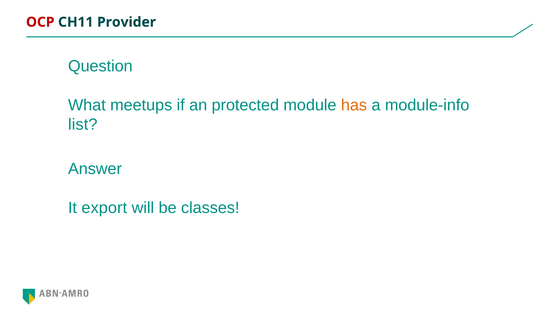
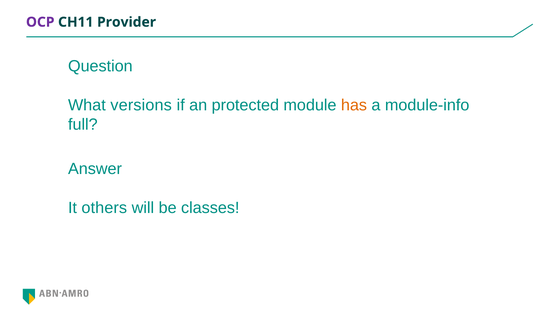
OCP colour: red -> purple
meetups: meetups -> versions
list: list -> full
export: export -> others
